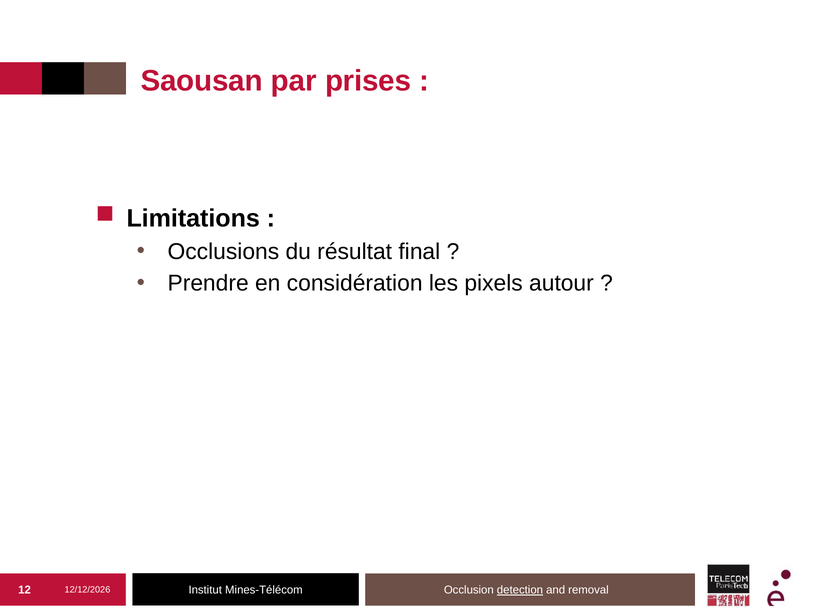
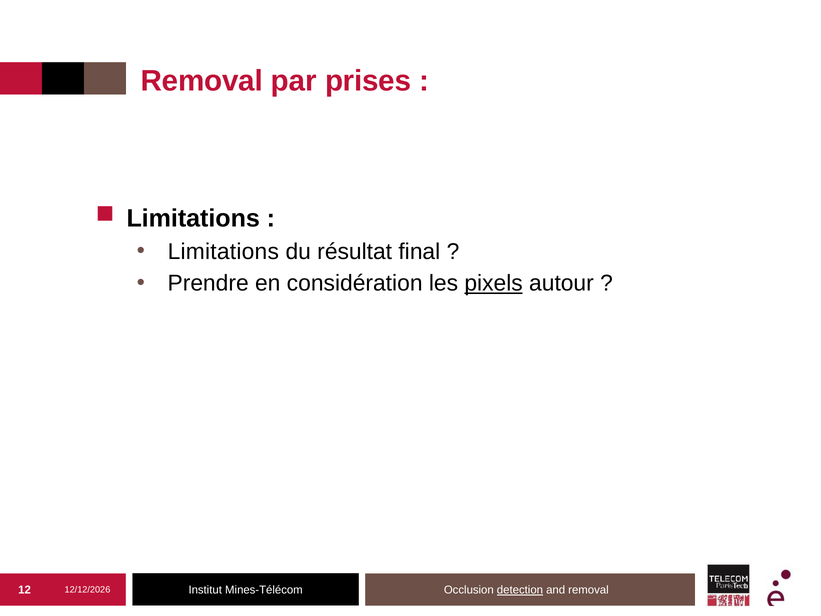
Saousan at (202, 81): Saousan -> Removal
Occlusions at (223, 251): Occlusions -> Limitations
pixels underline: none -> present
